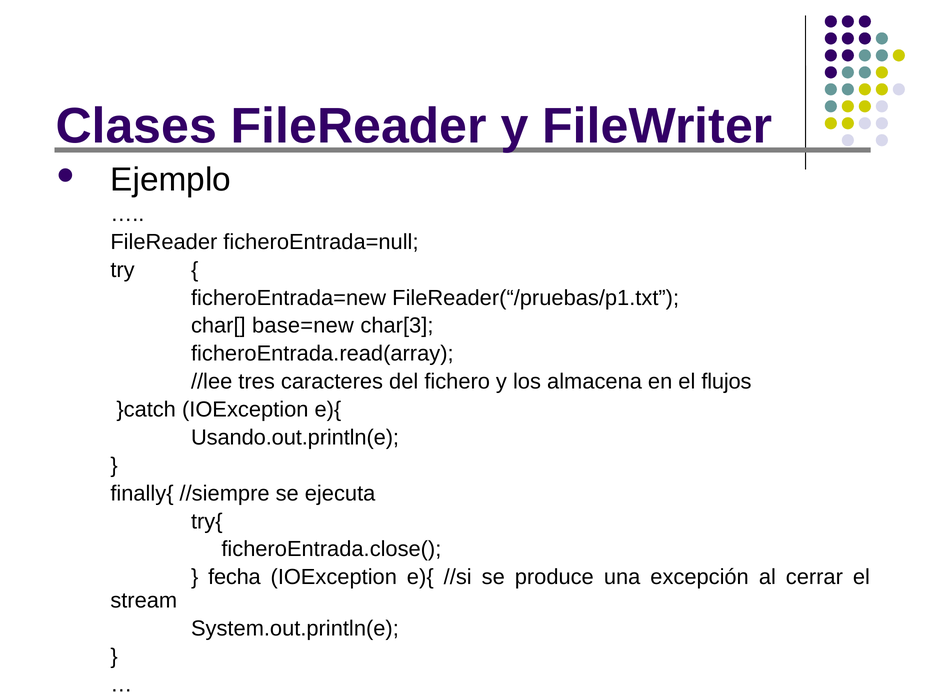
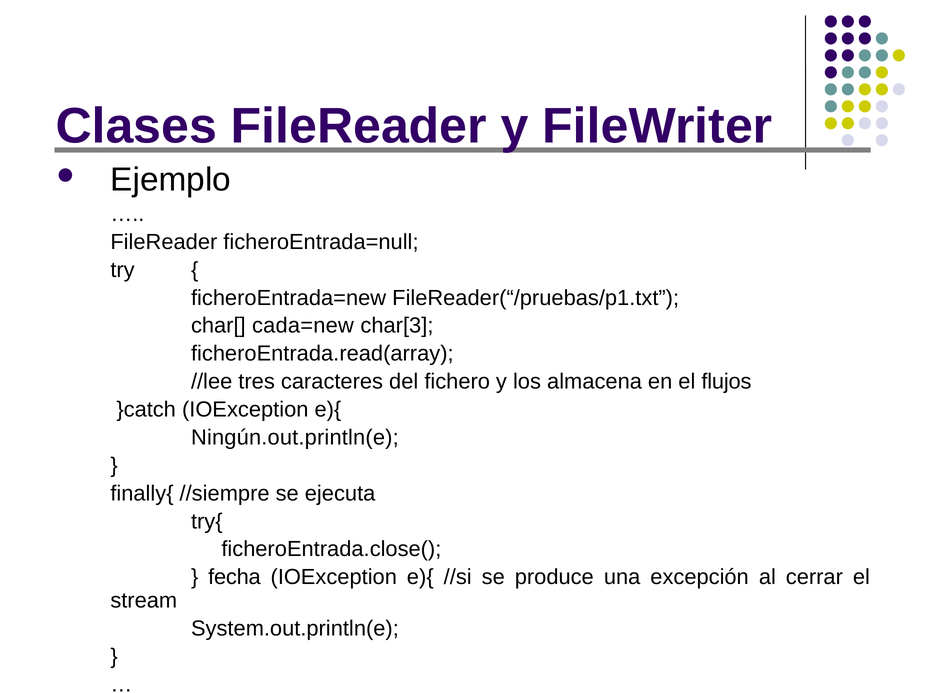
base=new: base=new -> cada=new
Usando.out.println(e: Usando.out.println(e -> Ningún.out.println(e
